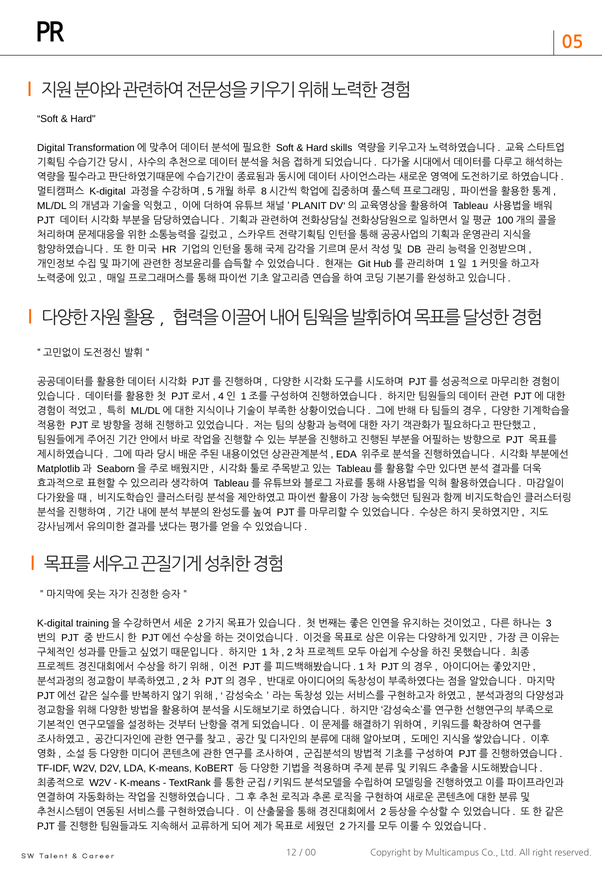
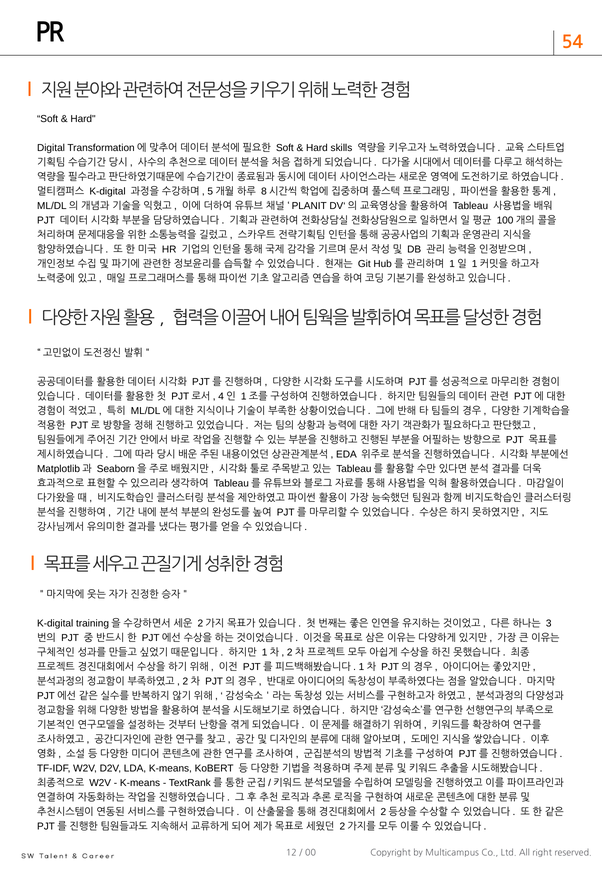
05: 05 -> 54
